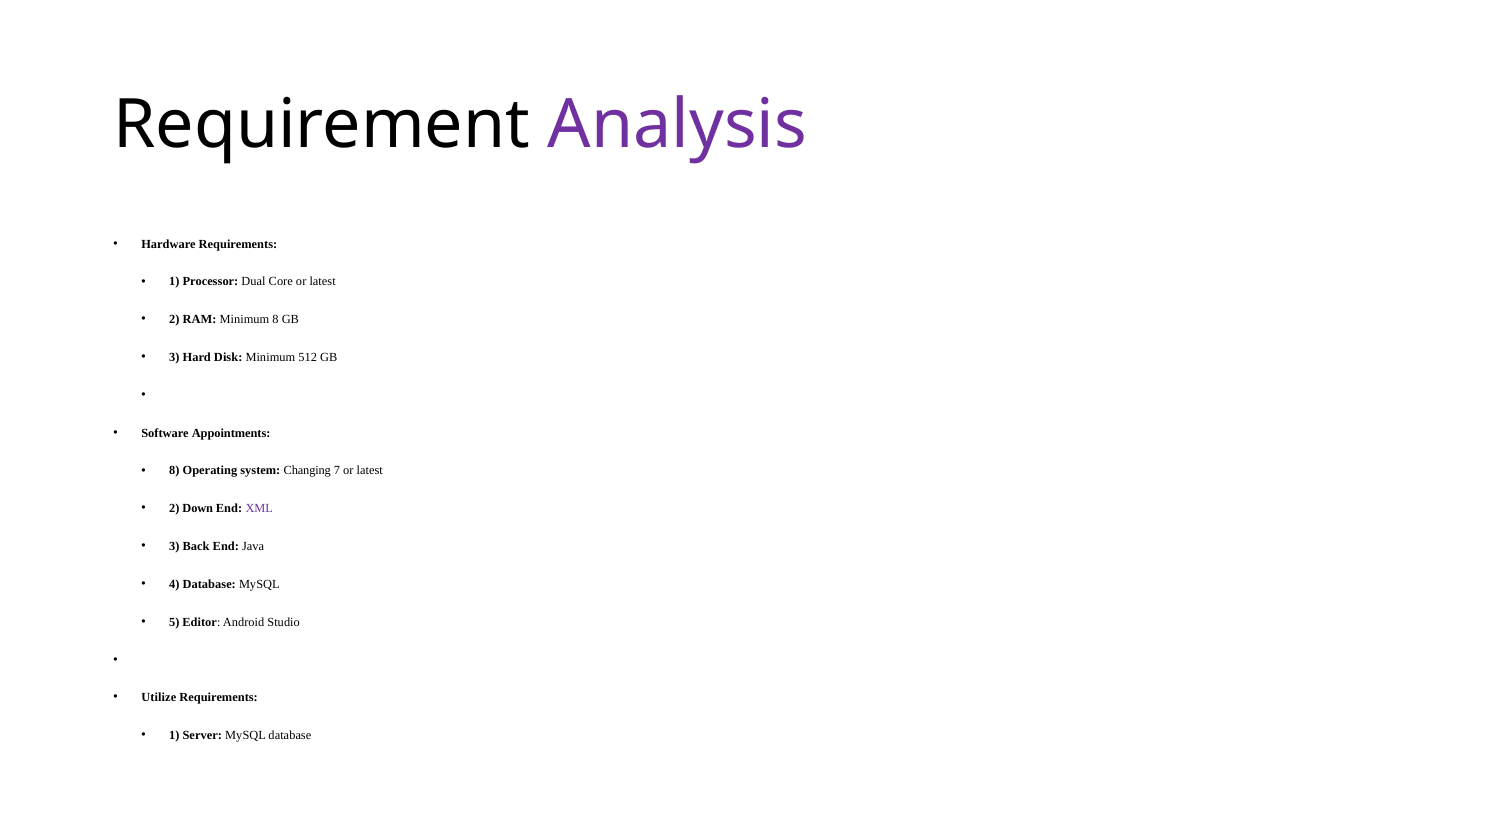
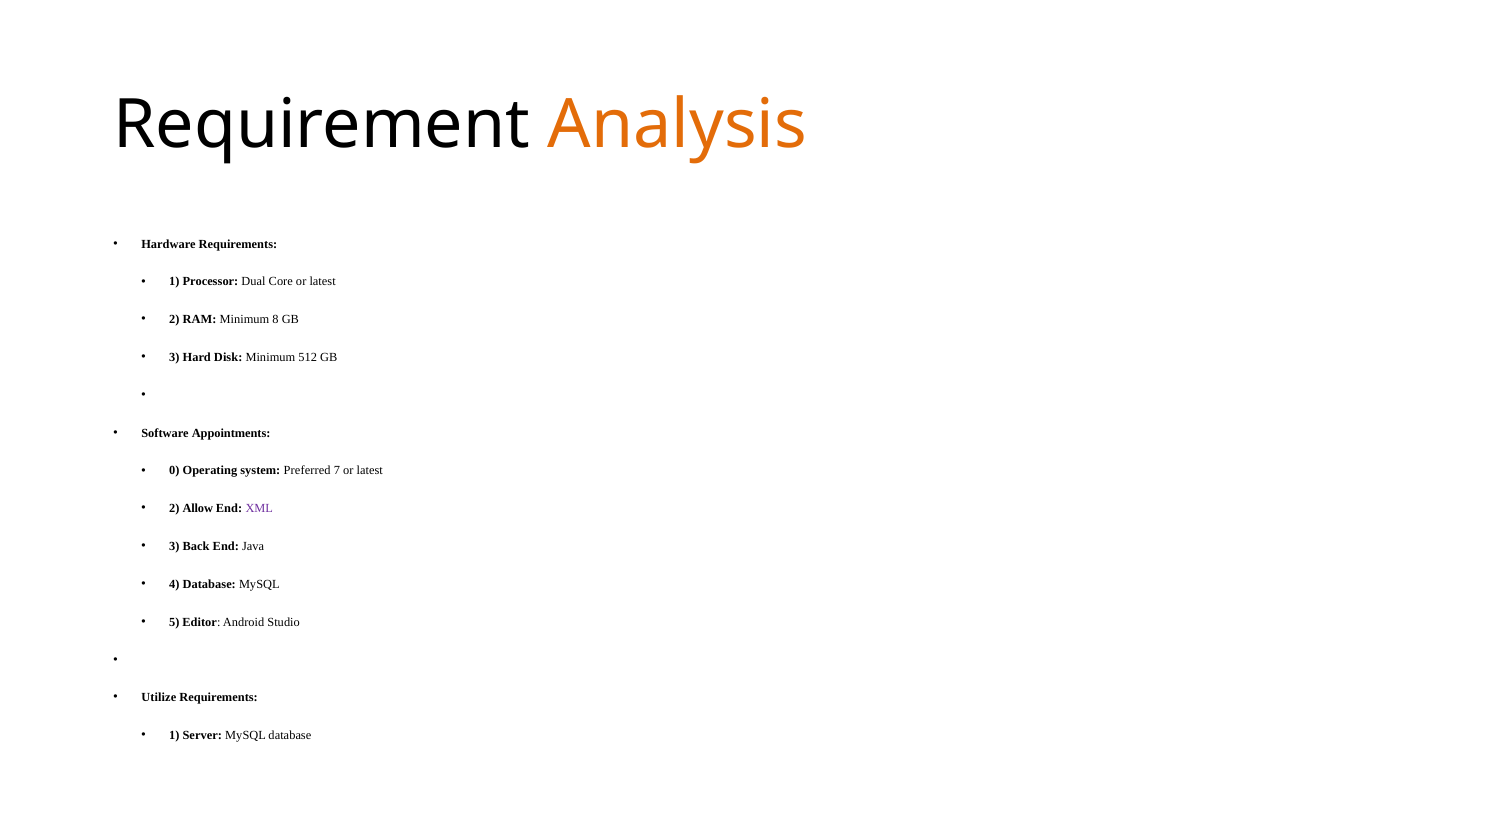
Analysis colour: purple -> orange
8 at (174, 471): 8 -> 0
Changing: Changing -> Preferred
Down: Down -> Allow
